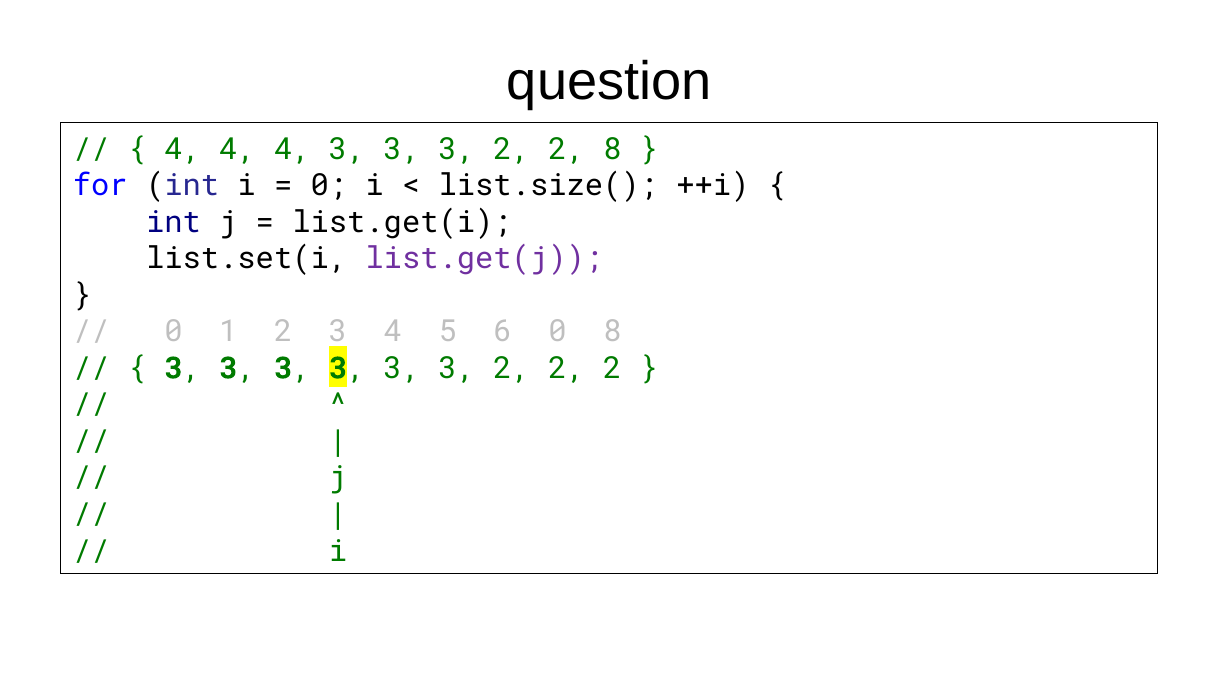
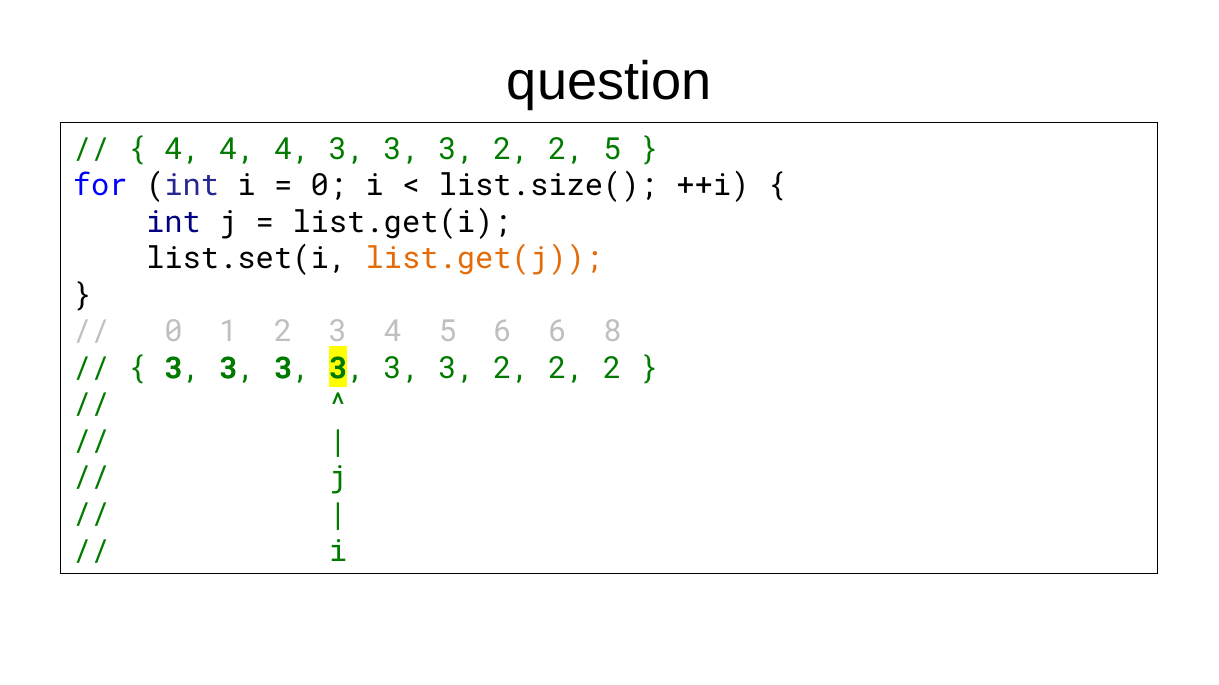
2 8: 8 -> 5
list.get(j colour: purple -> orange
6 0: 0 -> 6
